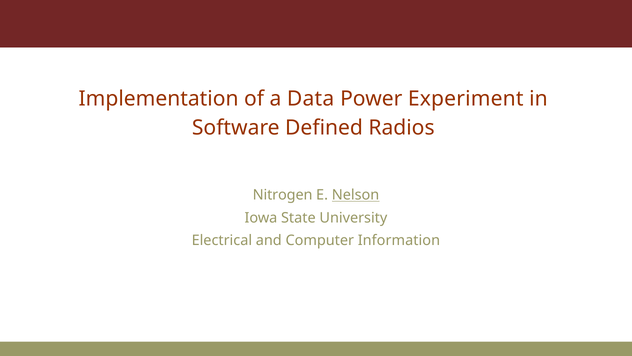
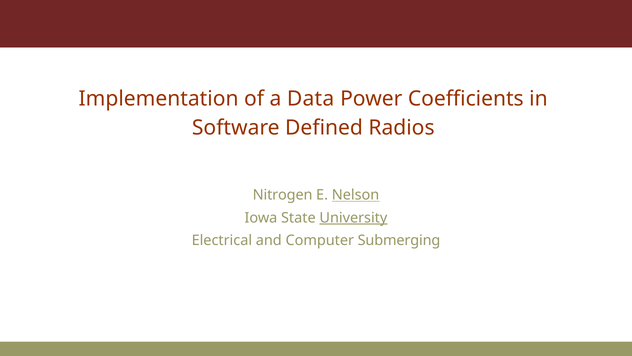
Experiment: Experiment -> Coefficients
University underline: none -> present
Information: Information -> Submerging
